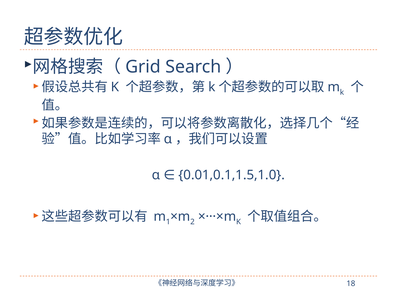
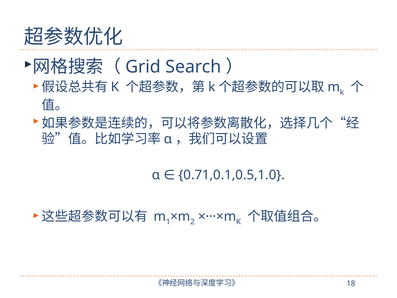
0.01,0.1,1.5,1.0: 0.01,0.1,1.5,1.0 -> 0.71,0.1,0.5,1.0
